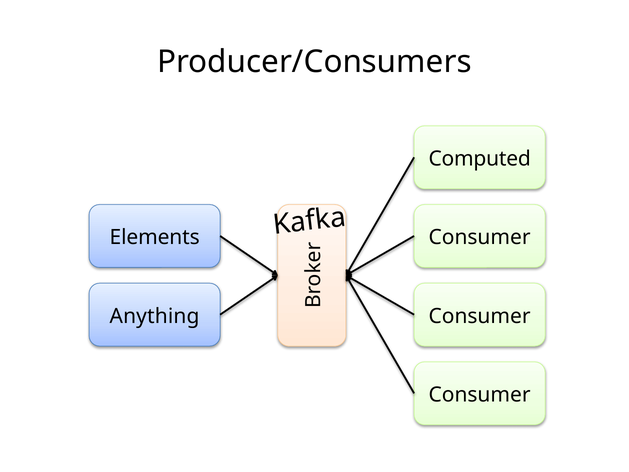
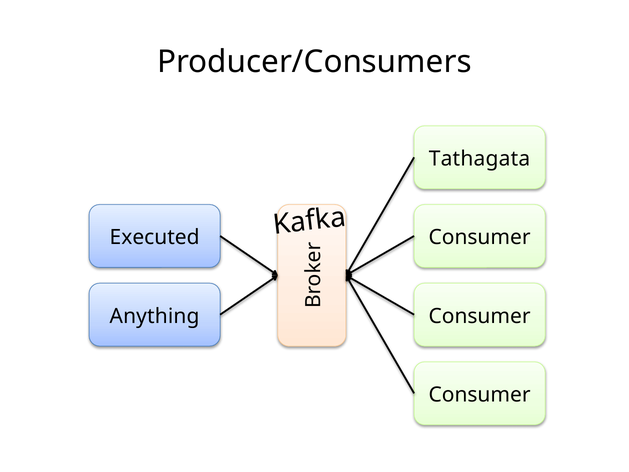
Computed: Computed -> Tathagata
Elements: Elements -> Executed
